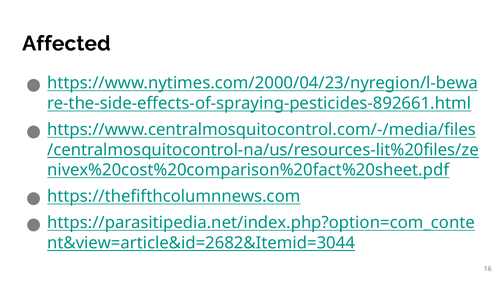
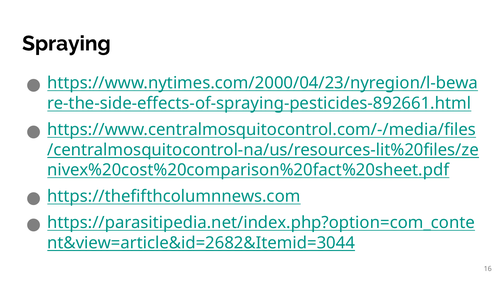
Affected: Affected -> Spraying
